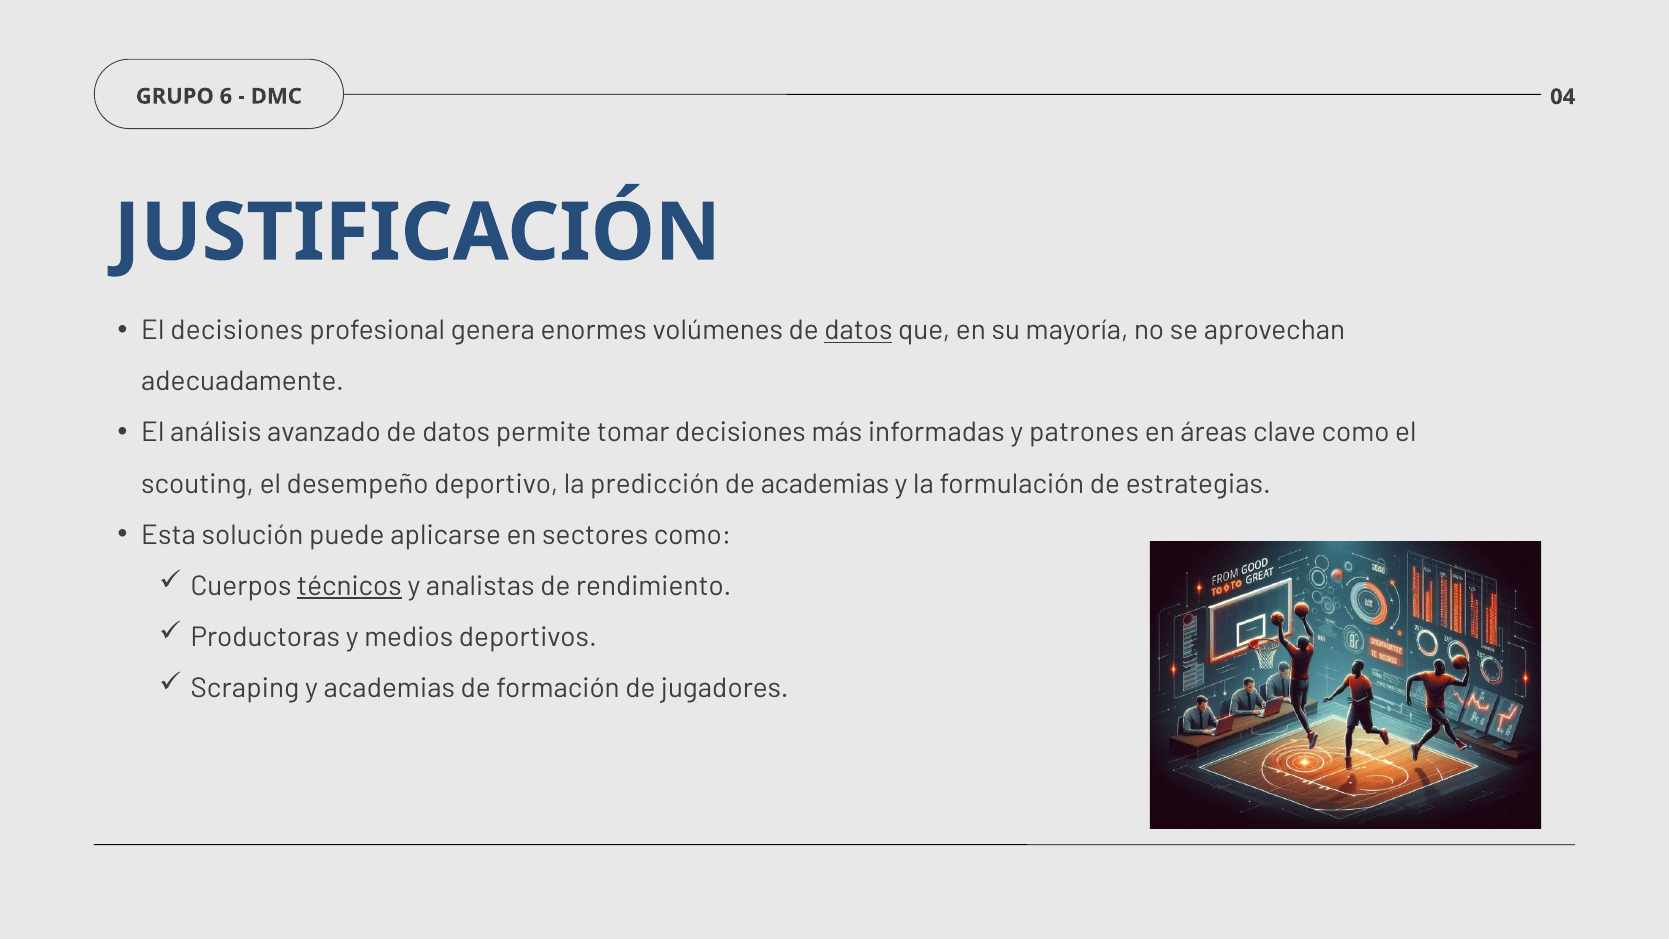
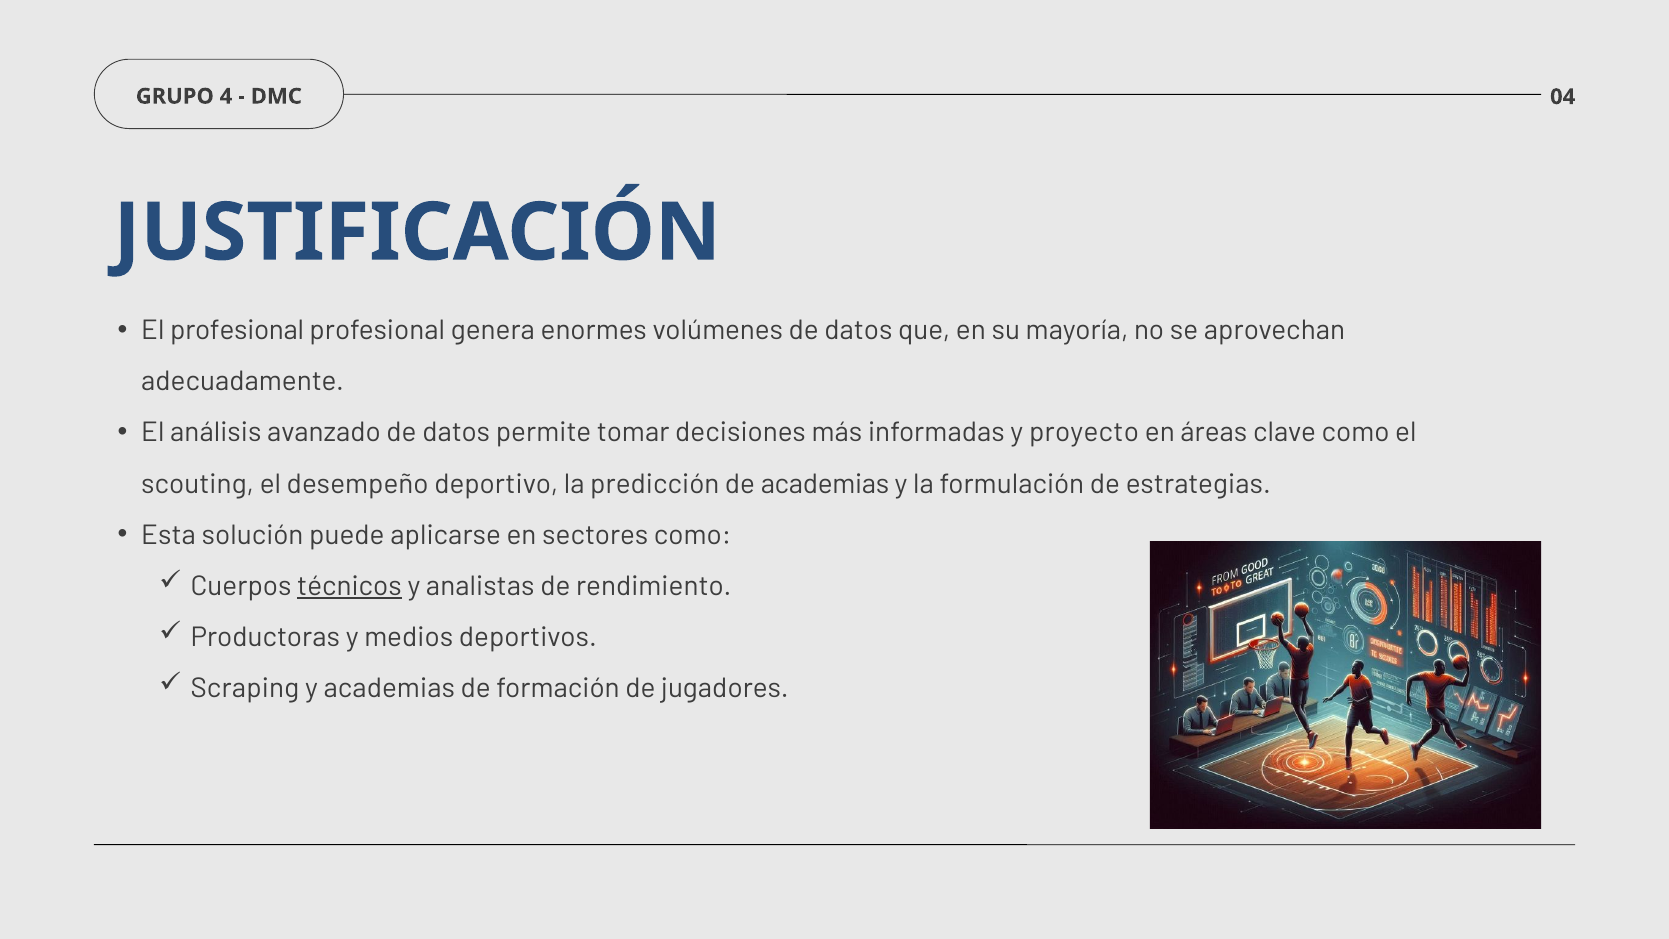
6: 6 -> 4
El decisiones: decisiones -> profesional
datos at (858, 330) underline: present -> none
patrones: patrones -> proyecto
